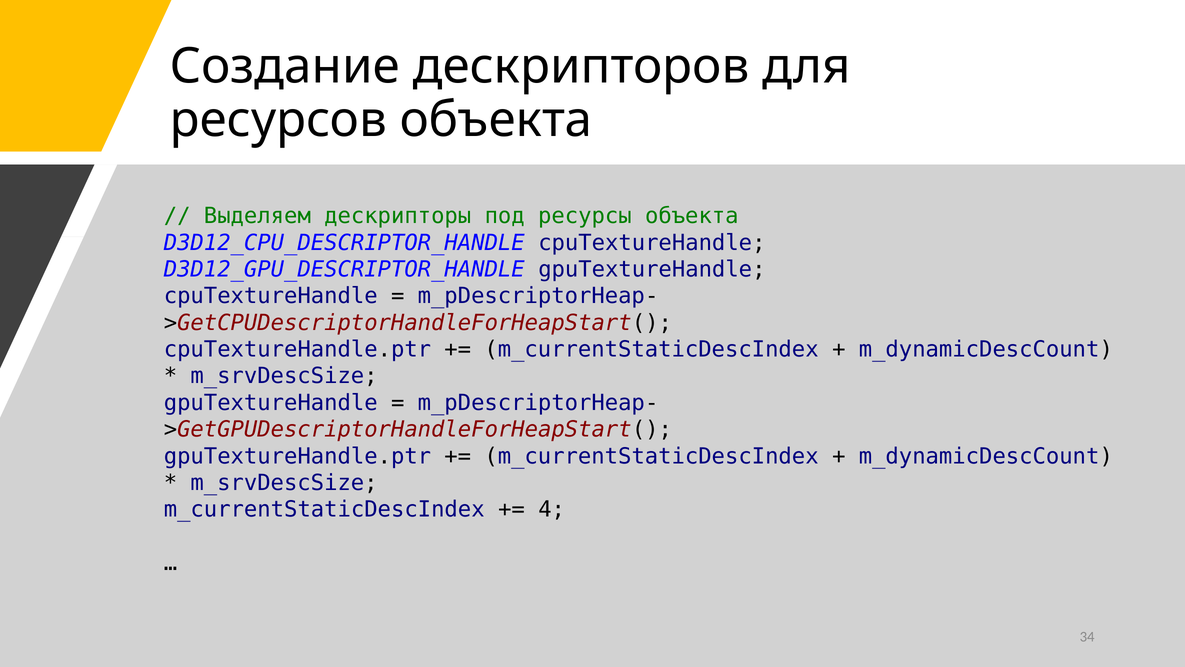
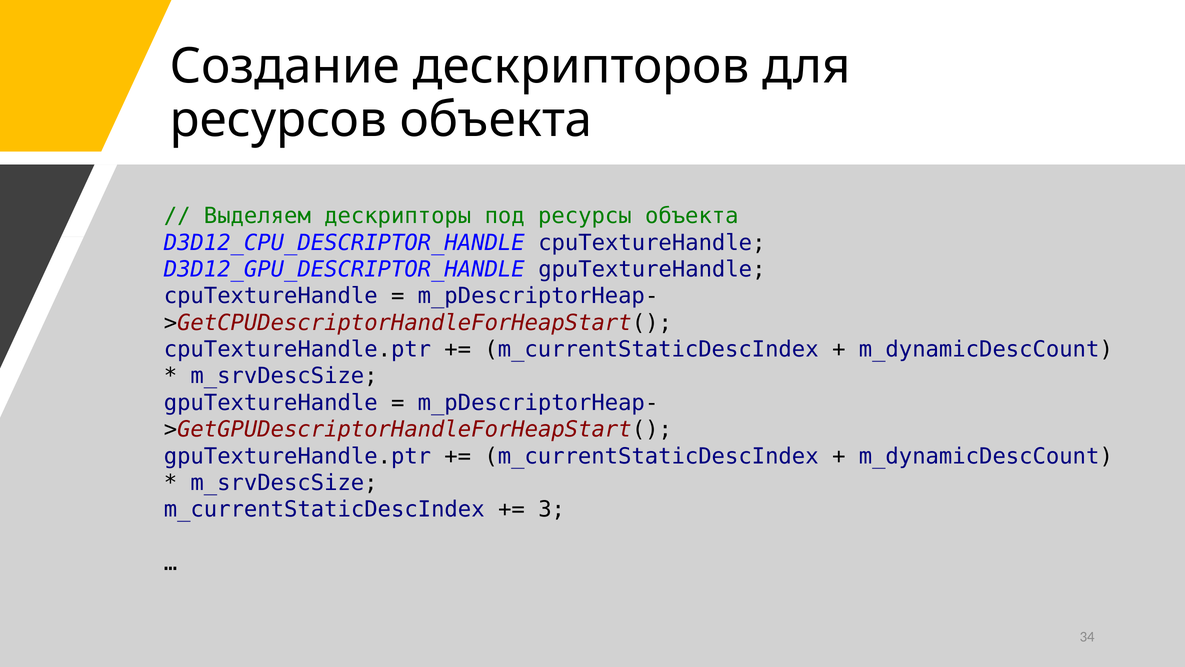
4: 4 -> 3
